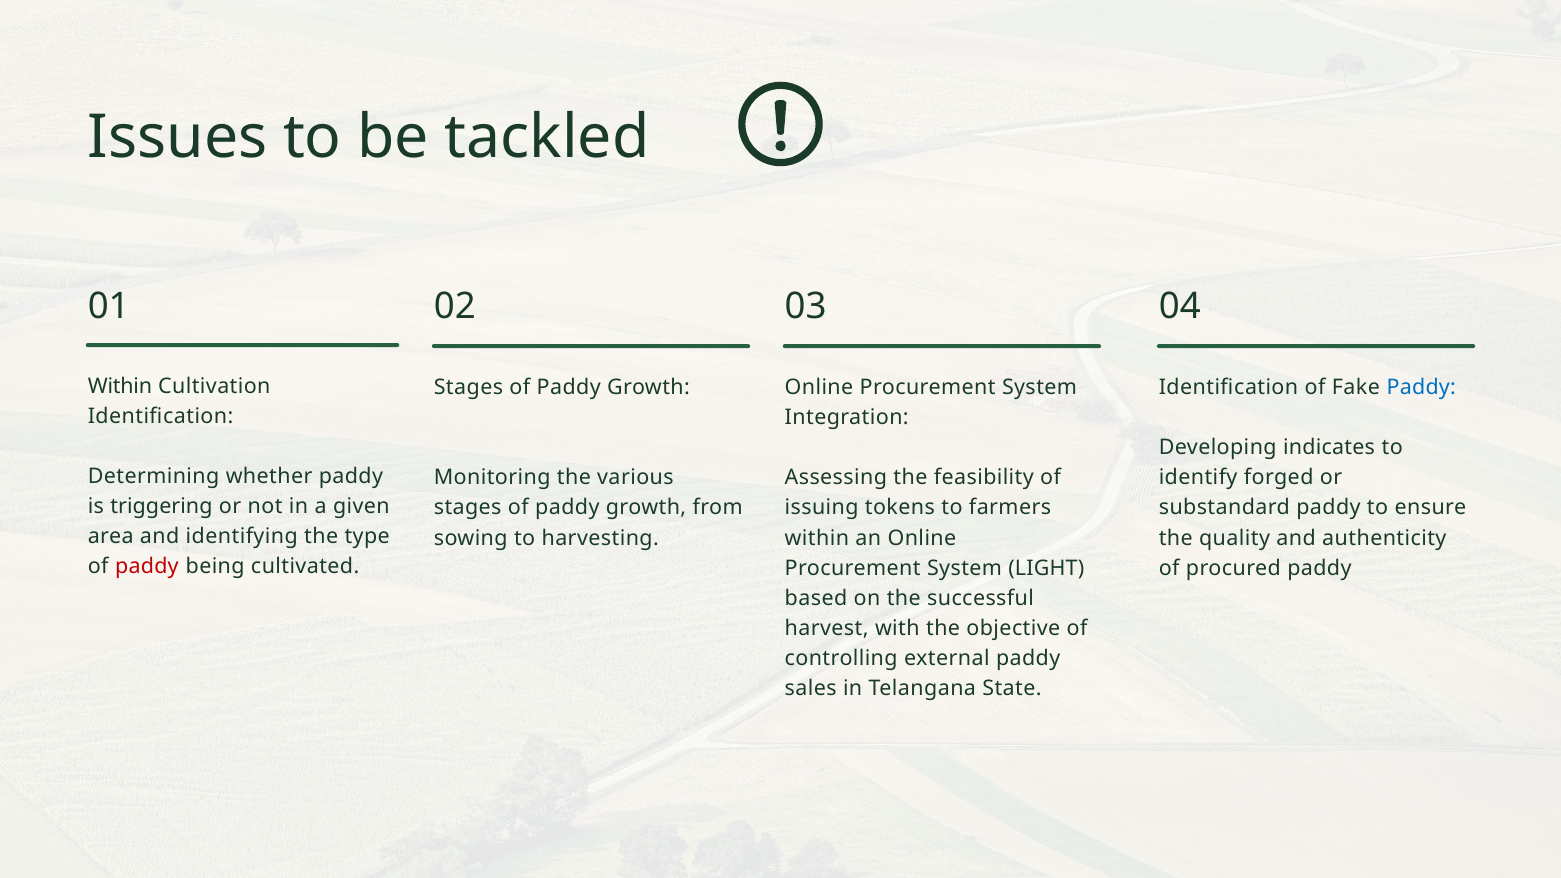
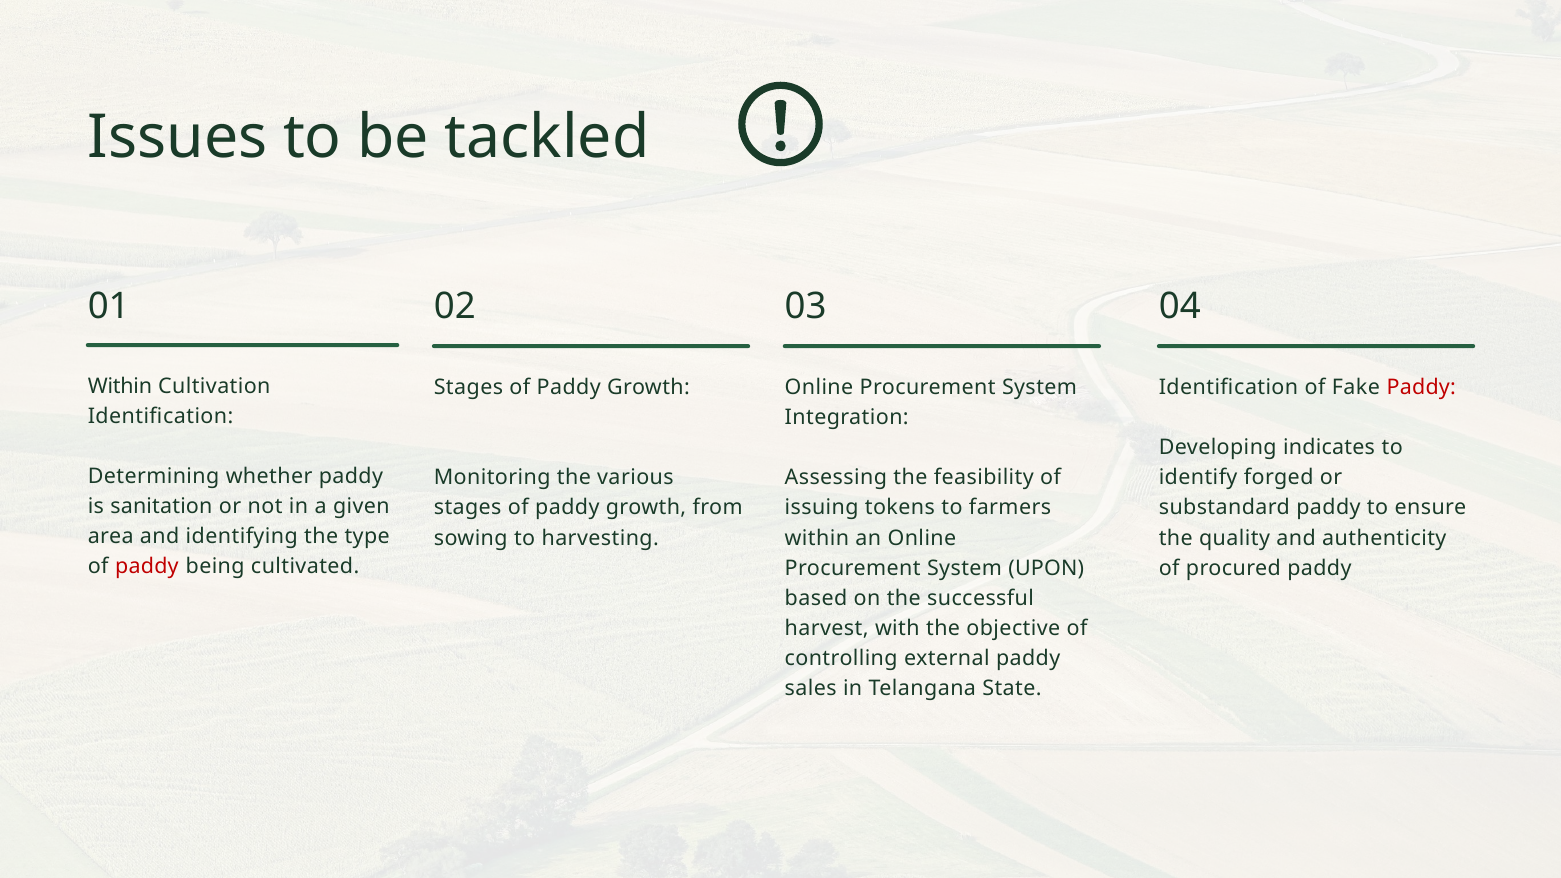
Paddy at (1421, 387) colour: blue -> red
triggering: triggering -> sanitation
LIGHT: LIGHT -> UPON
